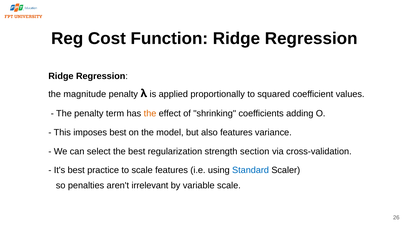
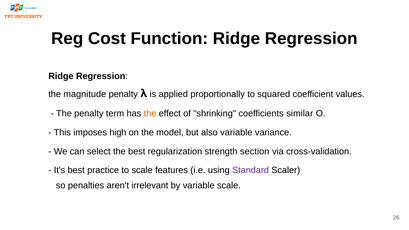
adding: adding -> similar
imposes best: best -> high
also features: features -> variable
Standard colour: blue -> purple
